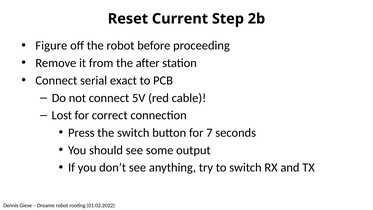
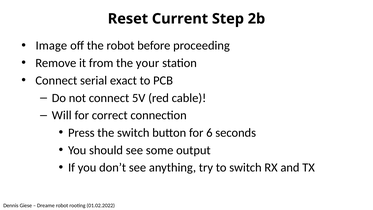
Figure: Figure -> Image
after: after -> your
Lost: Lost -> Will
7: 7 -> 6
